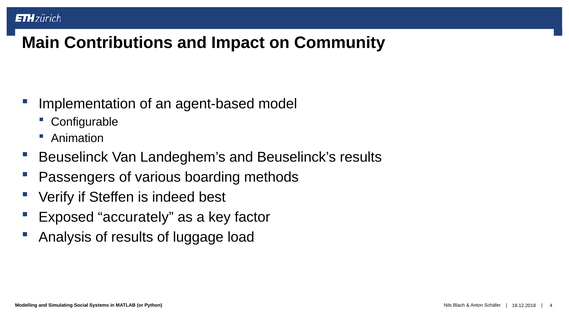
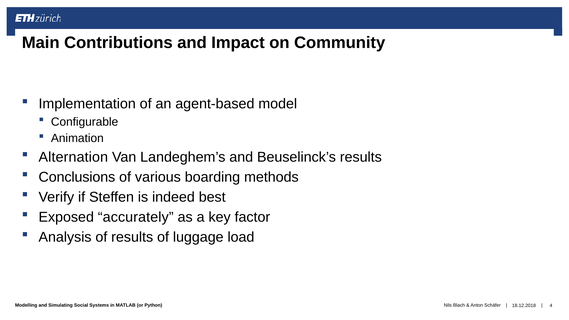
Beuselinck: Beuselinck -> Alternation
Passengers: Passengers -> Conclusions
